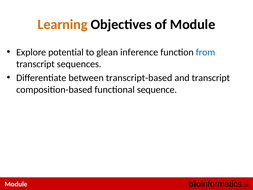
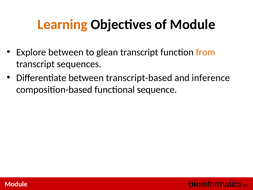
Explore potential: potential -> between
glean inference: inference -> transcript
from colour: blue -> orange
and transcript: transcript -> inference
